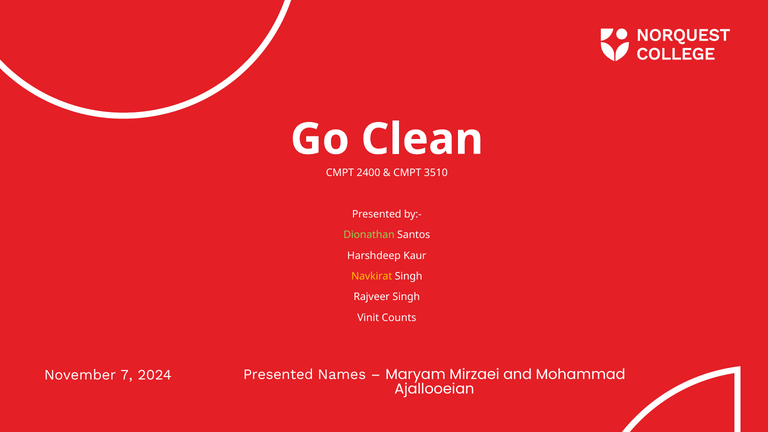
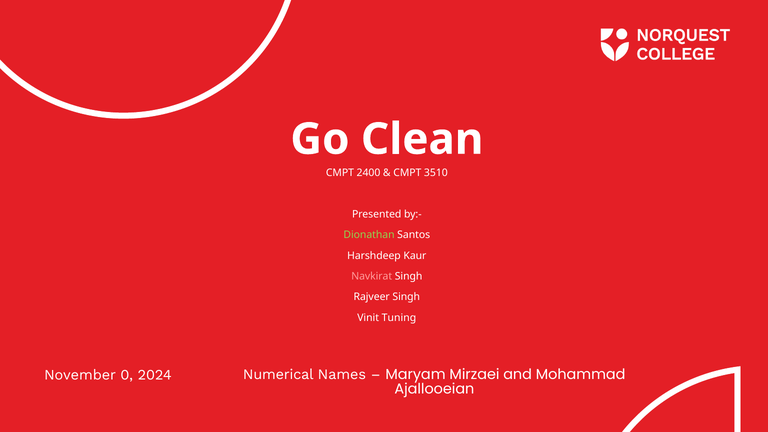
Navkirat colour: yellow -> pink
Counts: Counts -> Tuning
7: 7 -> 0
2024 Presented: Presented -> Numerical
